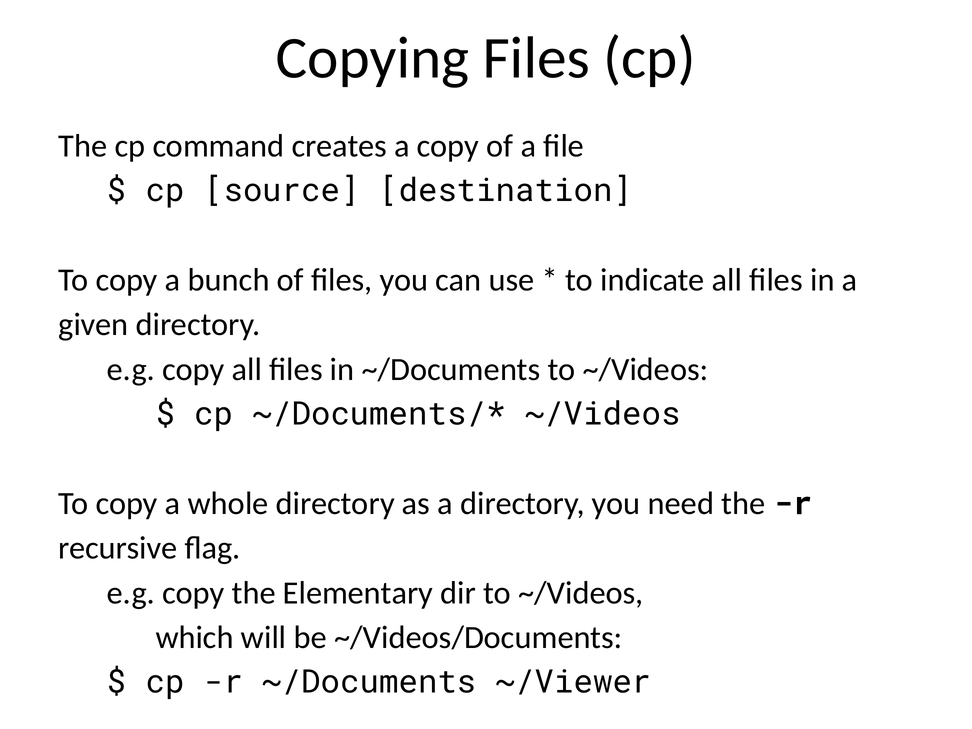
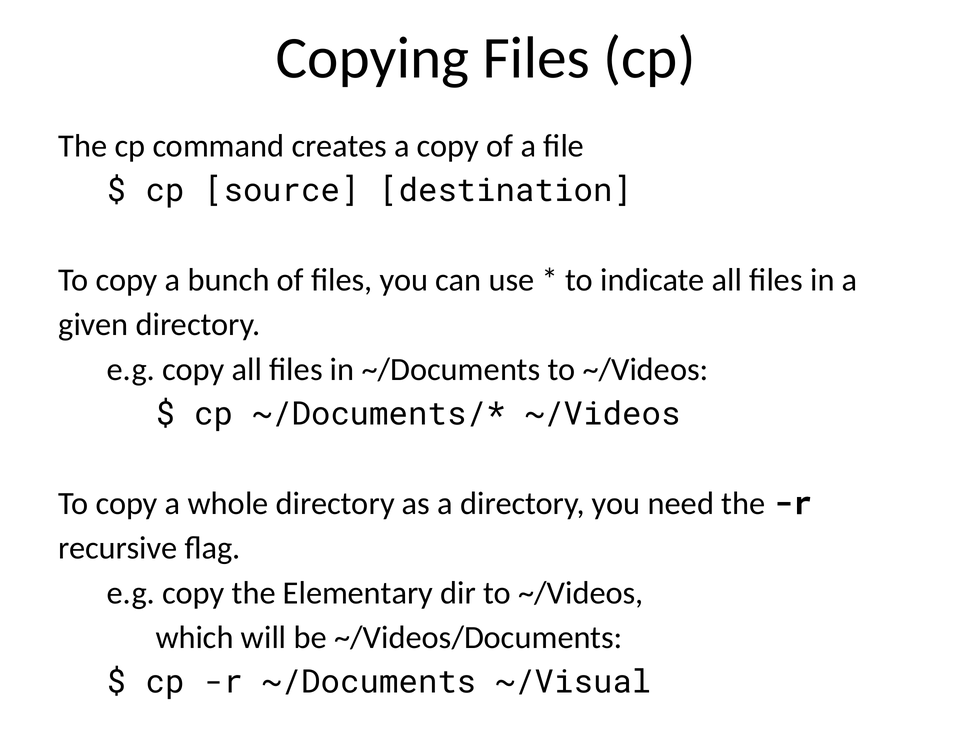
~/Viewer: ~/Viewer -> ~/Visual
